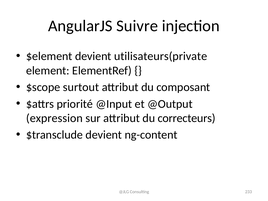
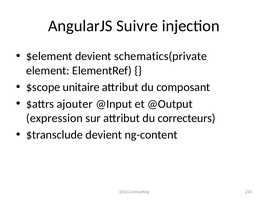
utilisateurs(private: utilisateurs(private -> schematics(private
surtout: surtout -> unitaire
priorité: priorité -> ajouter
